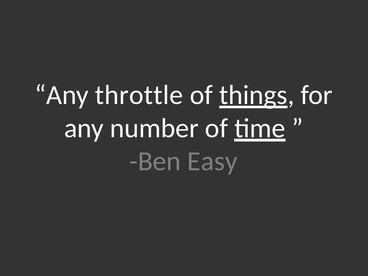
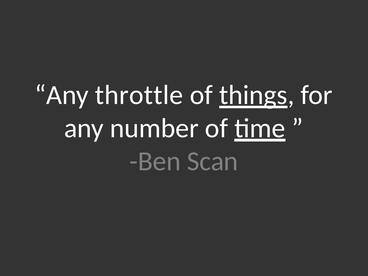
Easy: Easy -> Scan
